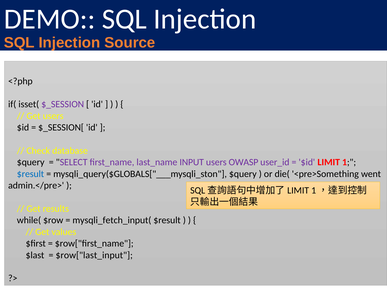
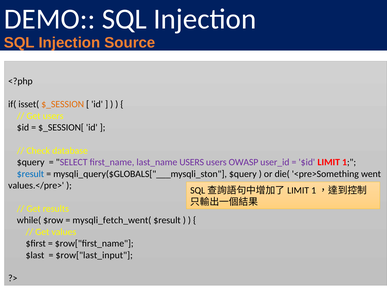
$_SESSION colour: purple -> orange
last_name INPUT: INPUT -> USERS
admin.</pre>: admin.</pre> -> values.</pre>
mysqli_fetch_input(: mysqli_fetch_input( -> mysqli_fetch_went(
